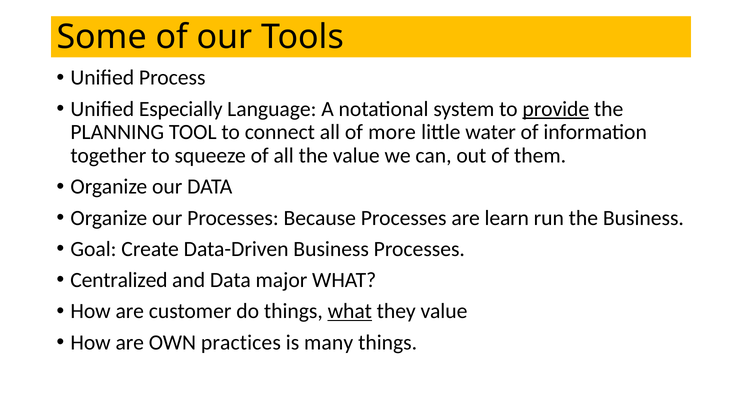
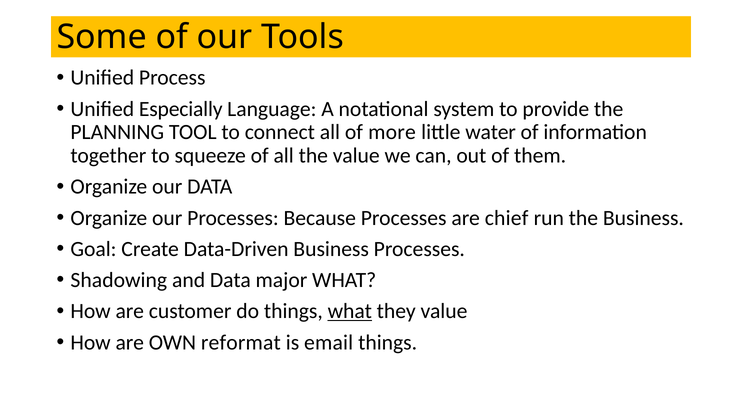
provide underline: present -> none
learn: learn -> chief
Centralized: Centralized -> Shadowing
practices: practices -> reformat
many: many -> email
